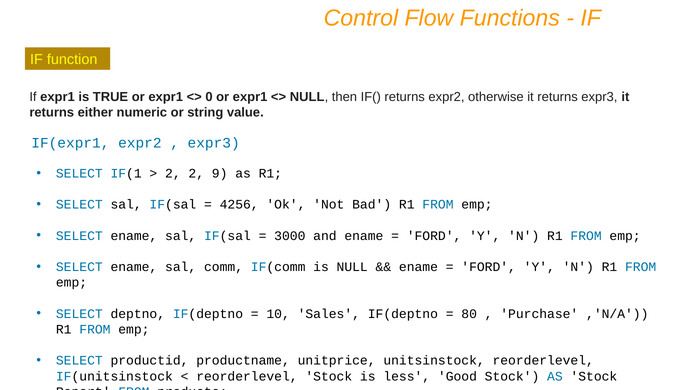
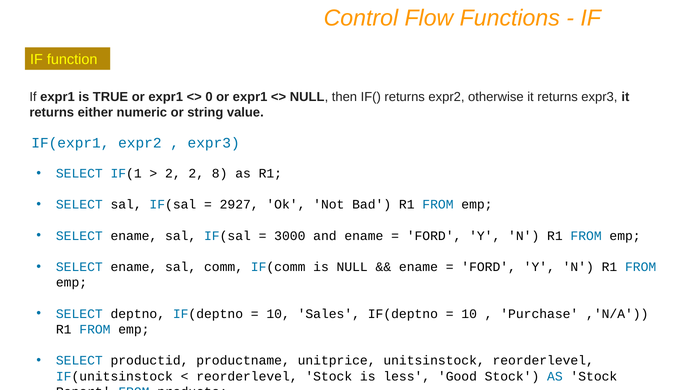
9: 9 -> 8
4256: 4256 -> 2927
80 at (469, 314): 80 -> 10
